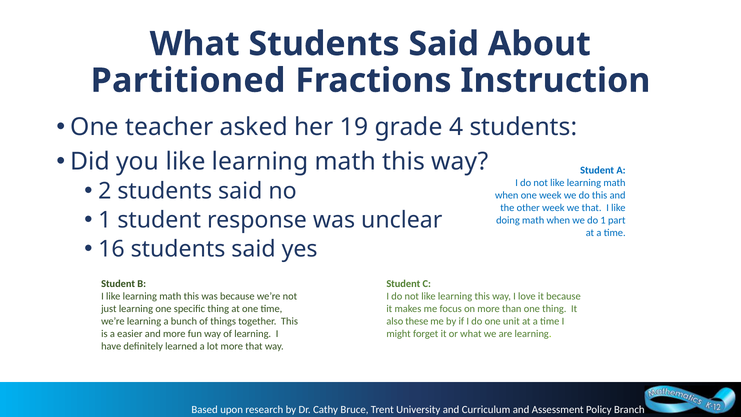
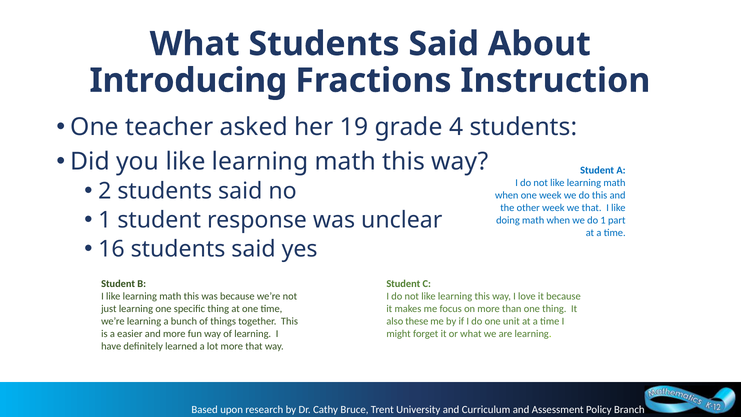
Partitioned: Partitioned -> Introducing
